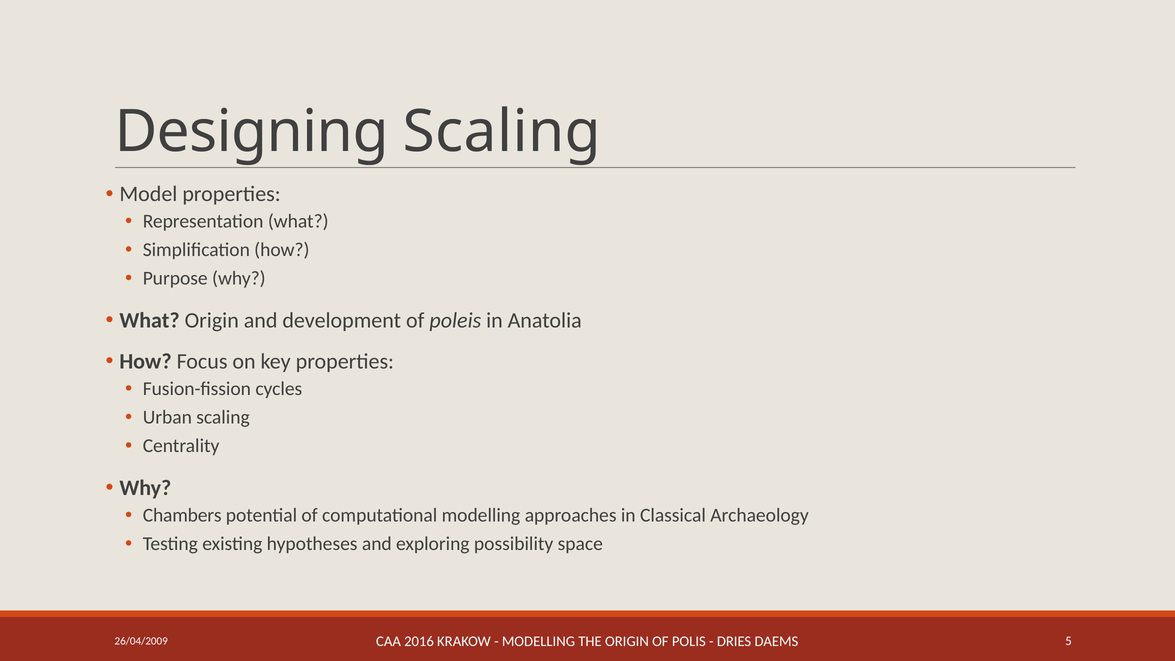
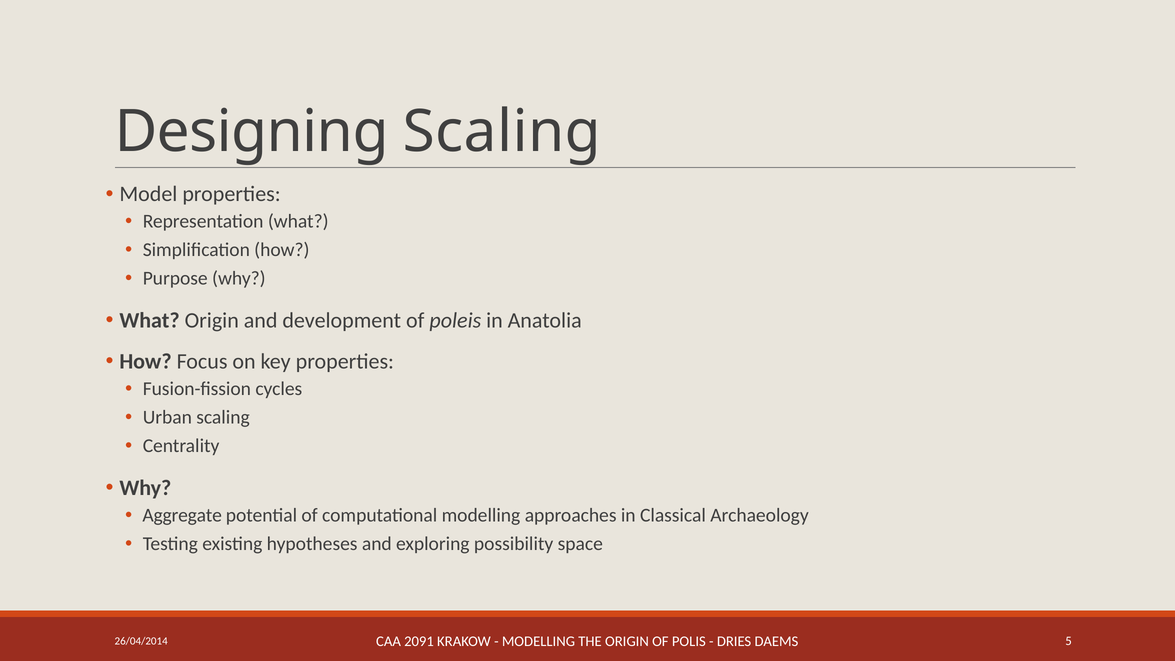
Chambers: Chambers -> Aggregate
26/04/2009: 26/04/2009 -> 26/04/2014
2016: 2016 -> 2091
